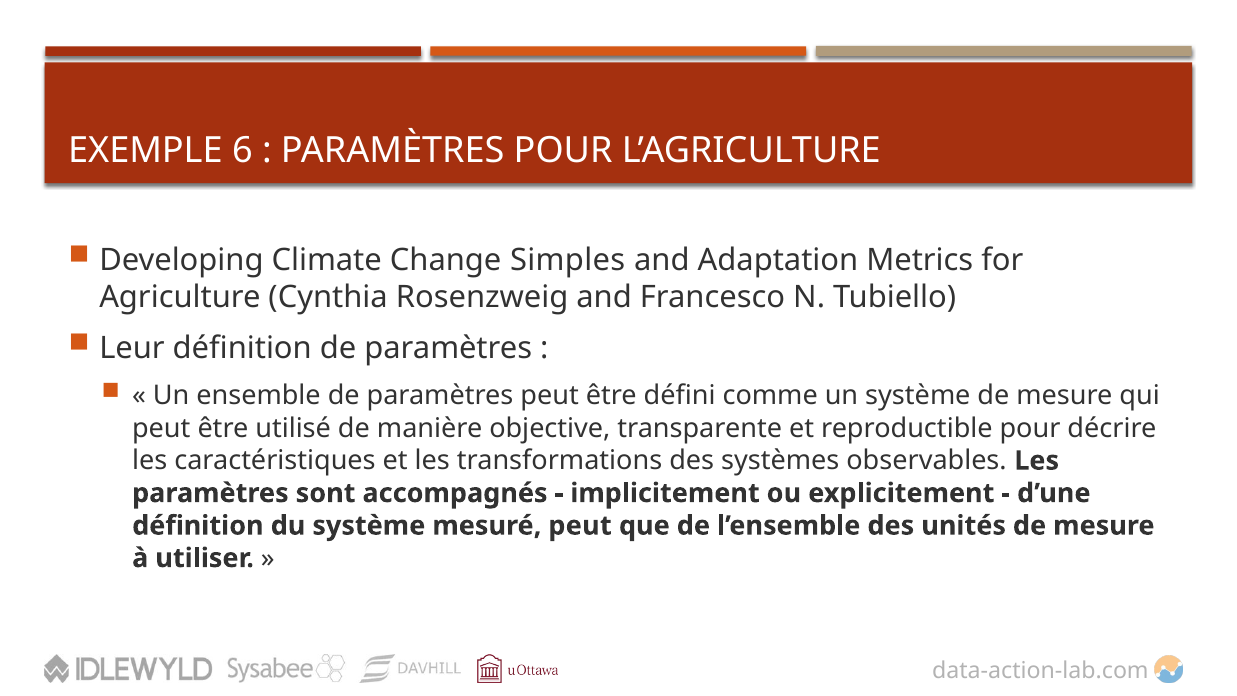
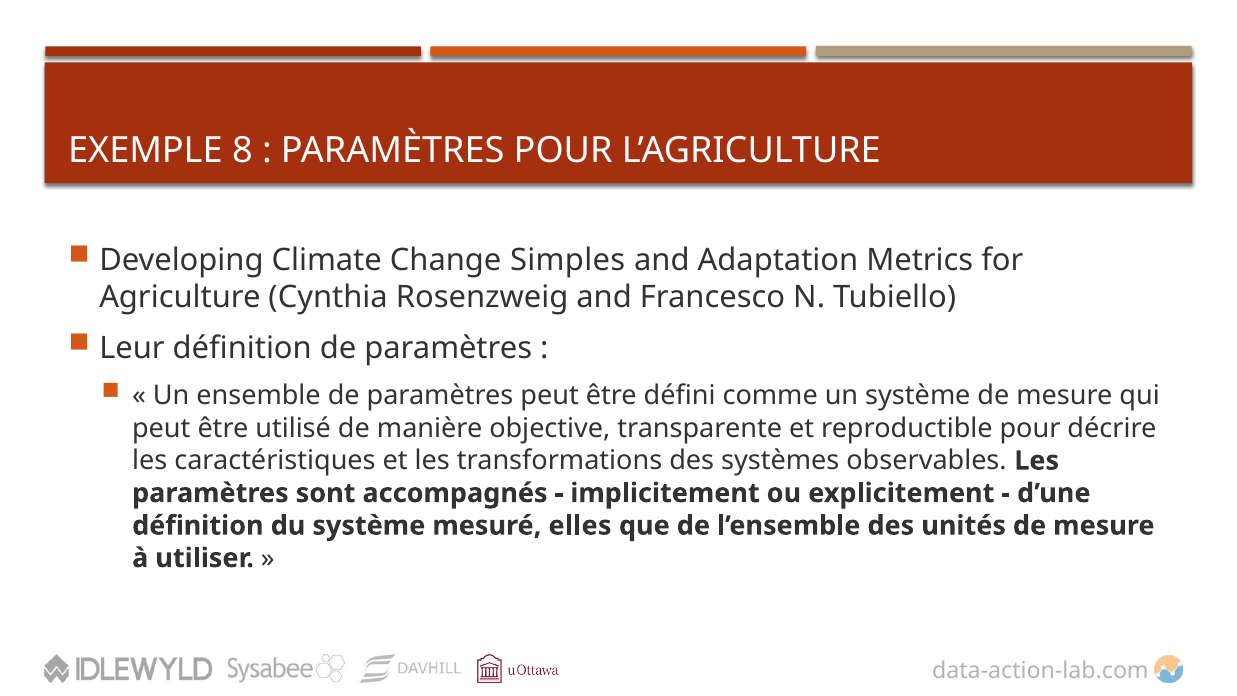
6: 6 -> 8
mesuré peut: peut -> elles
